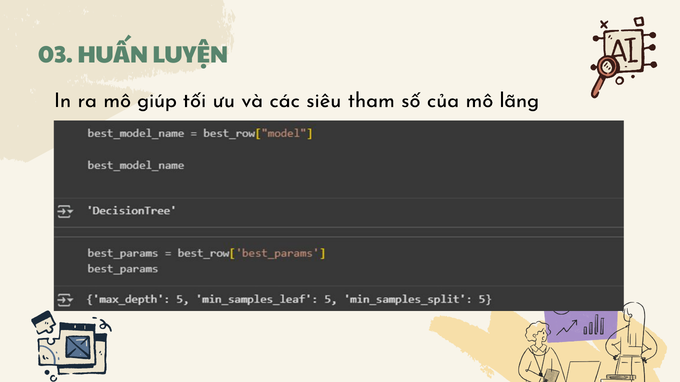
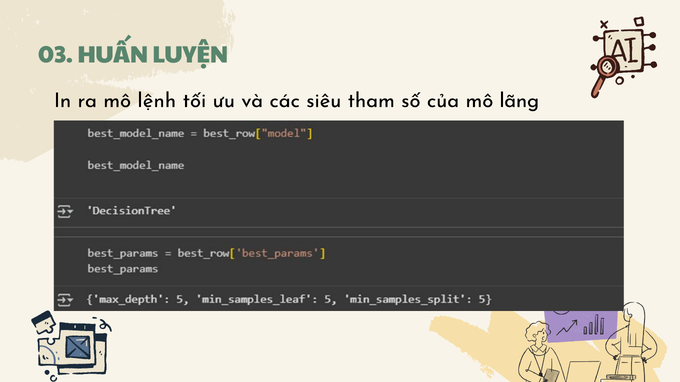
giúp: giúp -> lệnh
